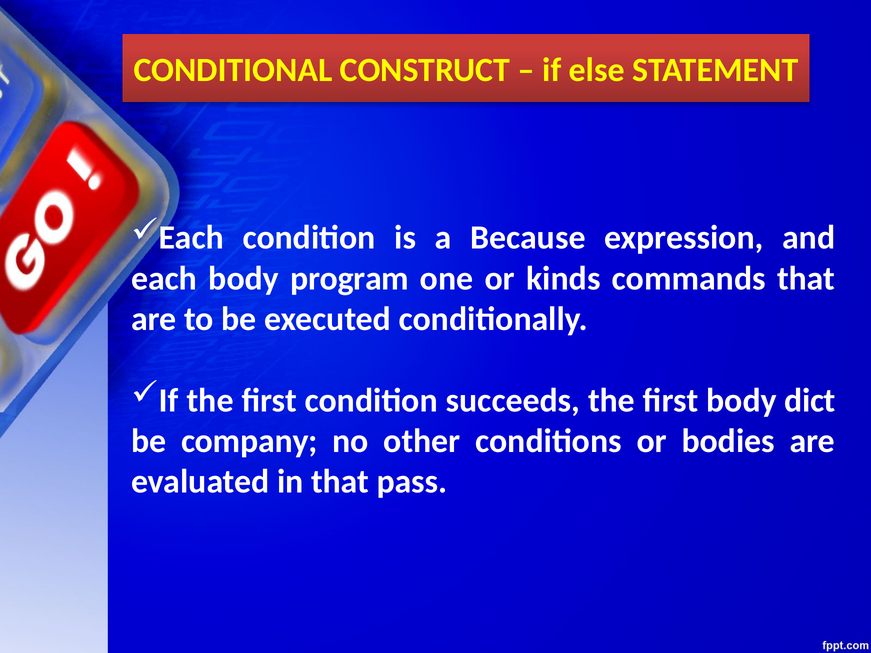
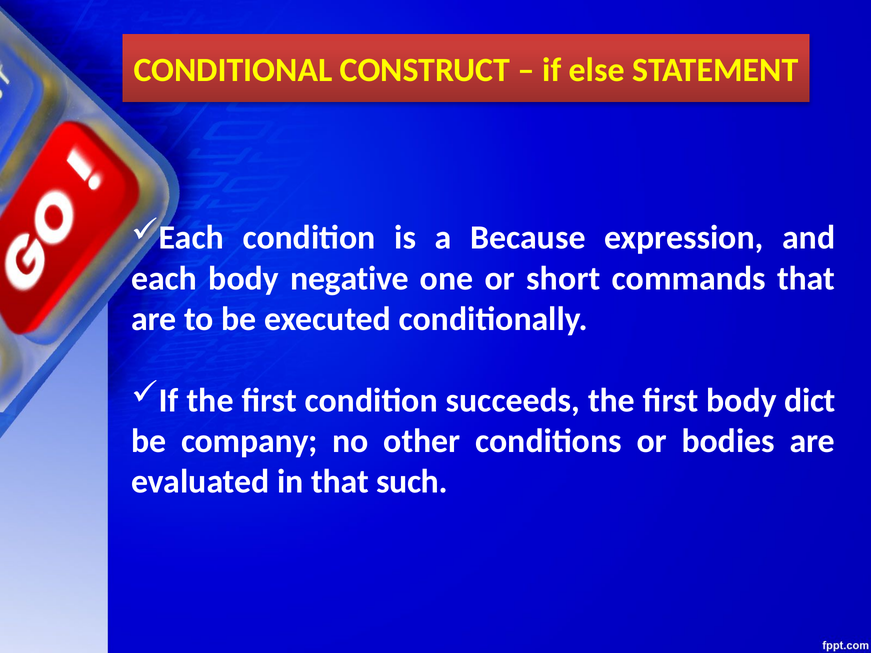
program: program -> negative
kinds: kinds -> short
pass: pass -> such
